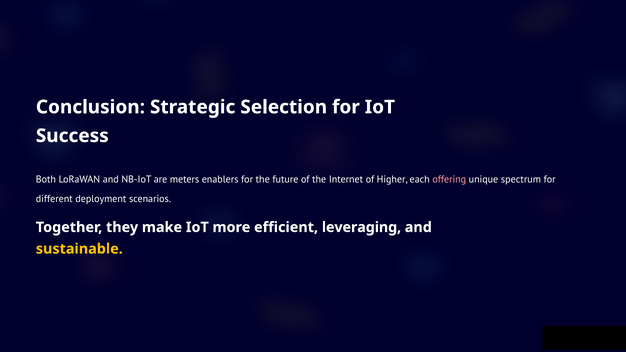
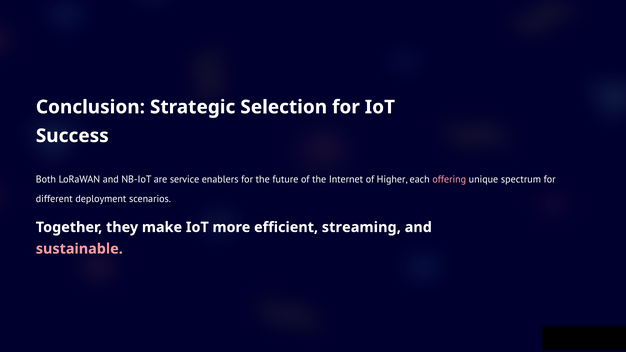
meters: meters -> service
leveraging: leveraging -> streaming
sustainable colour: yellow -> pink
